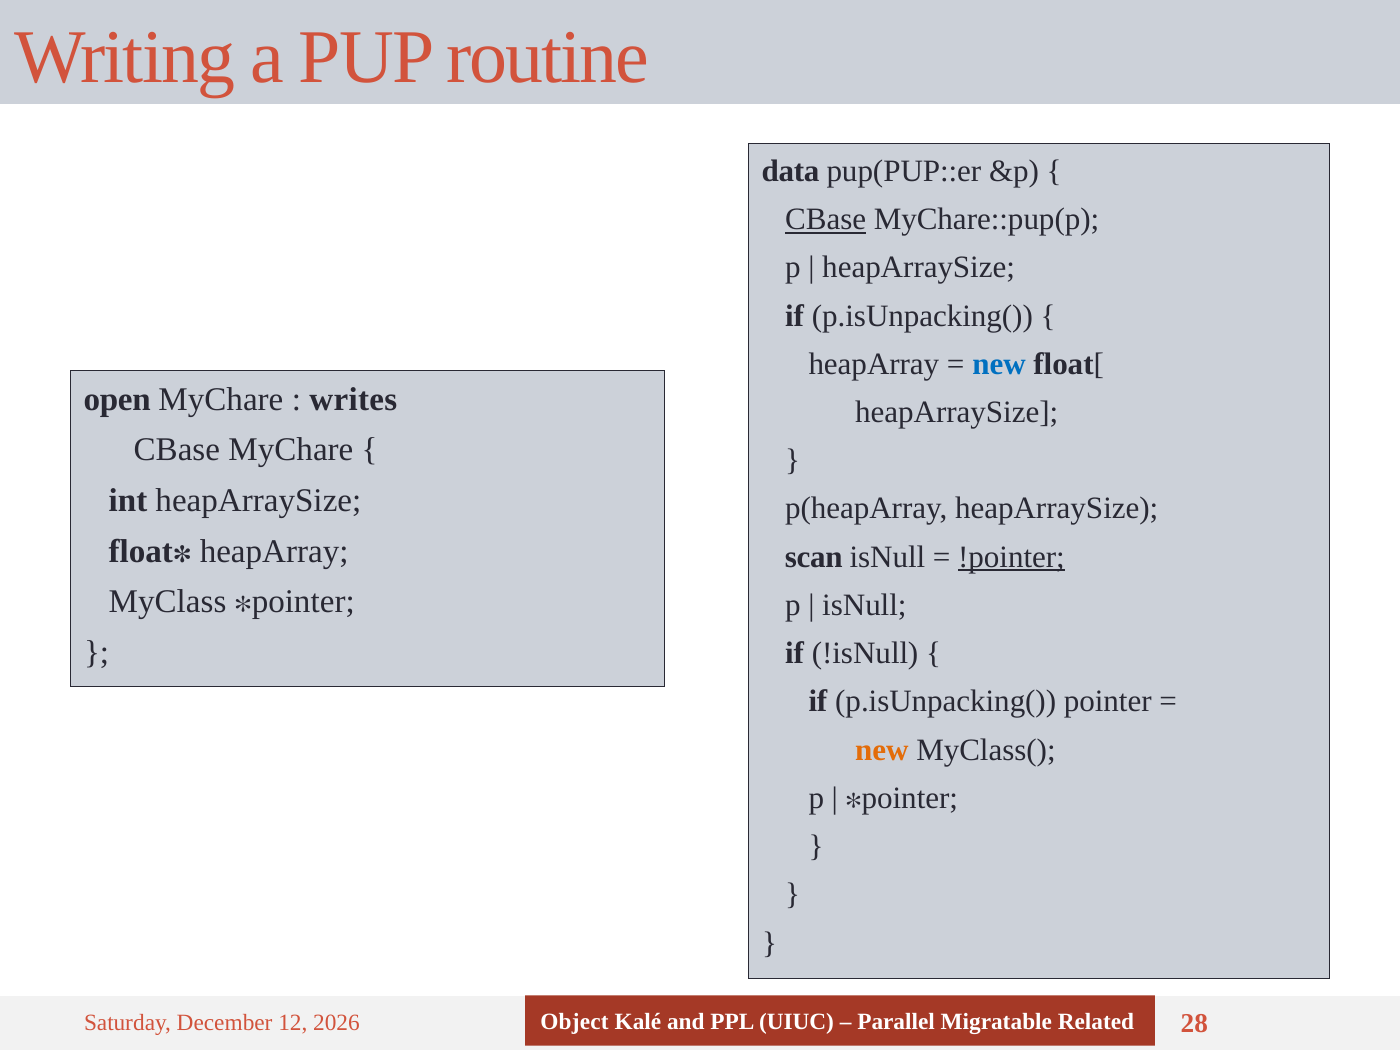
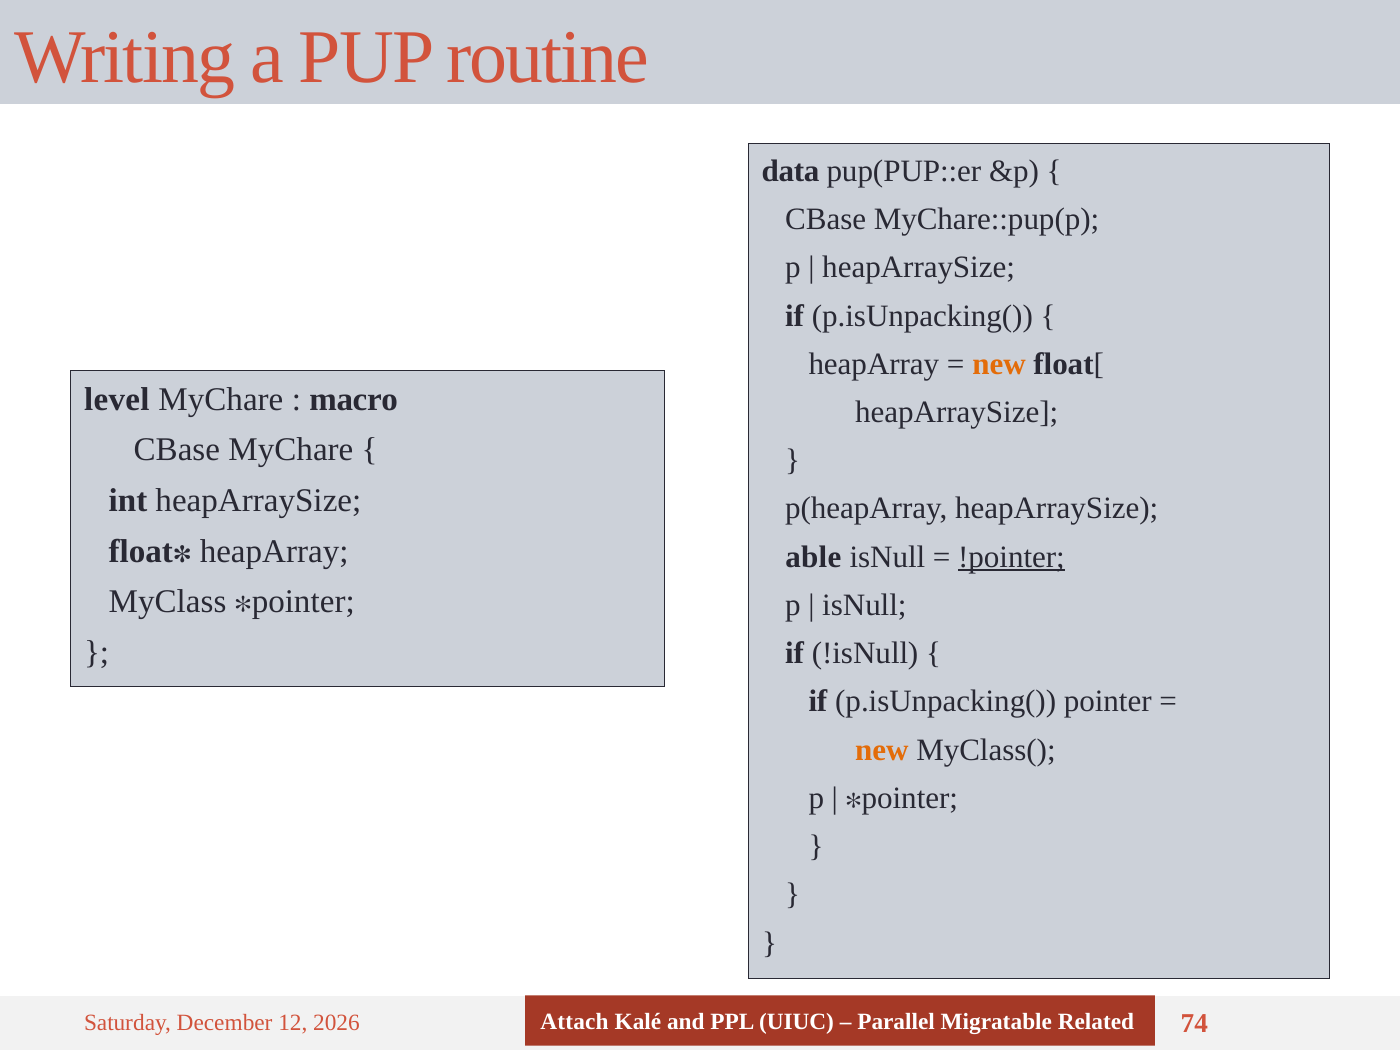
CBase at (826, 219) underline: present -> none
new at (999, 364) colour: blue -> orange
open: open -> level
writes: writes -> macro
scan: scan -> able
Object: Object -> Attach
28: 28 -> 74
